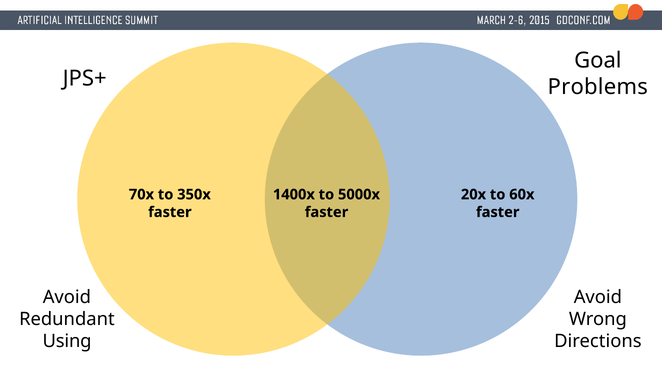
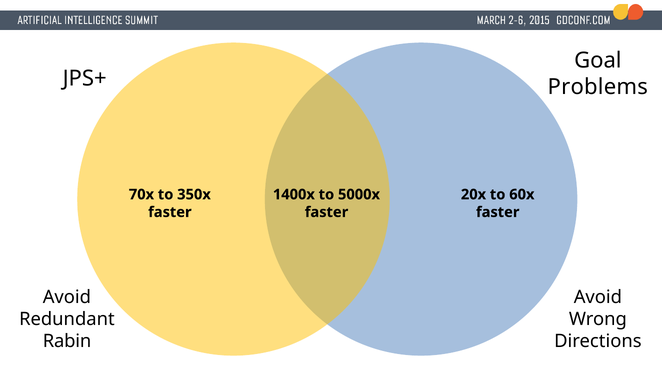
Using: Using -> Rabin
